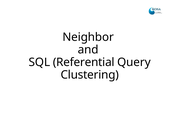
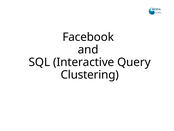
Neighbor: Neighbor -> Facebook
Referential: Referential -> Interactive
